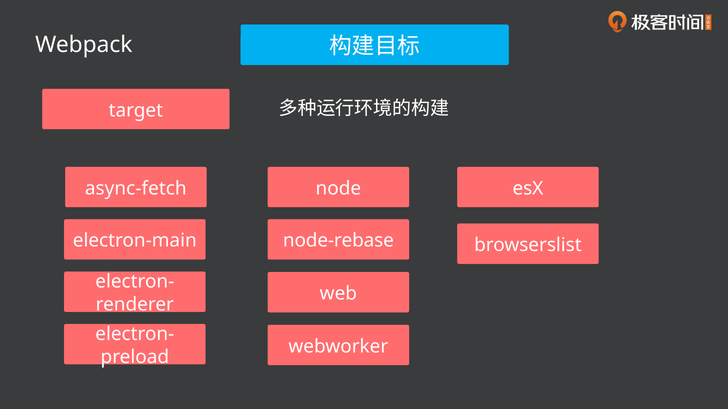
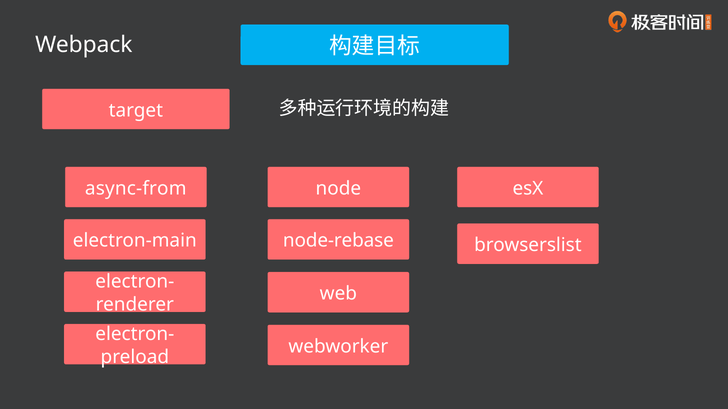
async-fetch: async-fetch -> async-from
